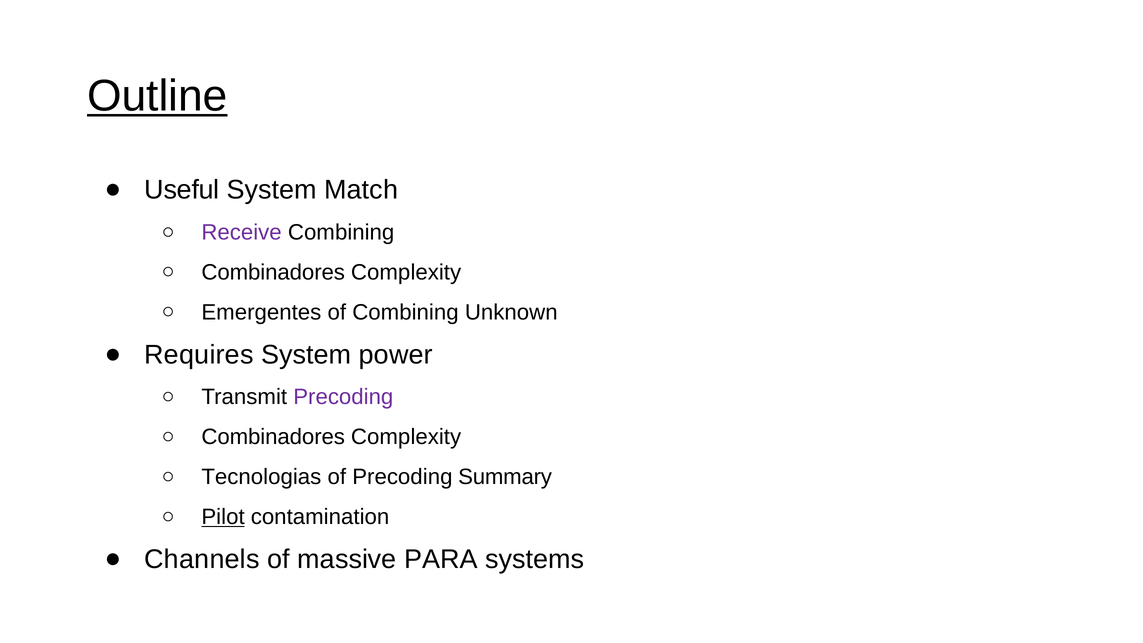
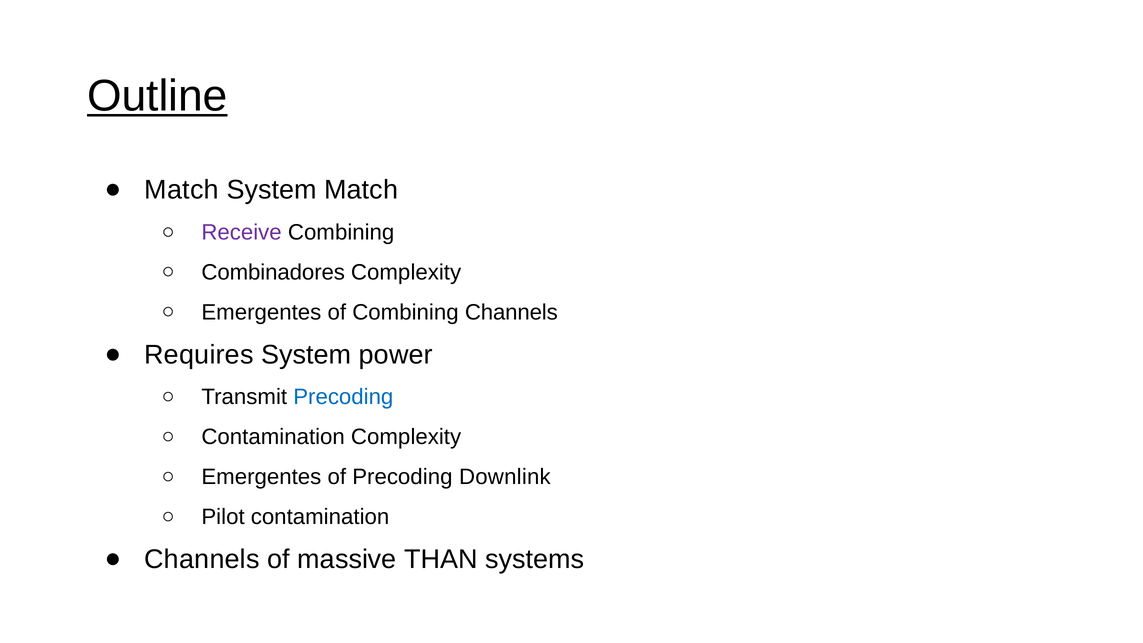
Useful at (182, 190): Useful -> Match
Combining Unknown: Unknown -> Channels
Precoding at (343, 397) colour: purple -> blue
Combinadores at (273, 437): Combinadores -> Contamination
Tecnologias at (261, 477): Tecnologias -> Emergentes
Summary: Summary -> Downlink
Pilot underline: present -> none
PARA: PARA -> THAN
